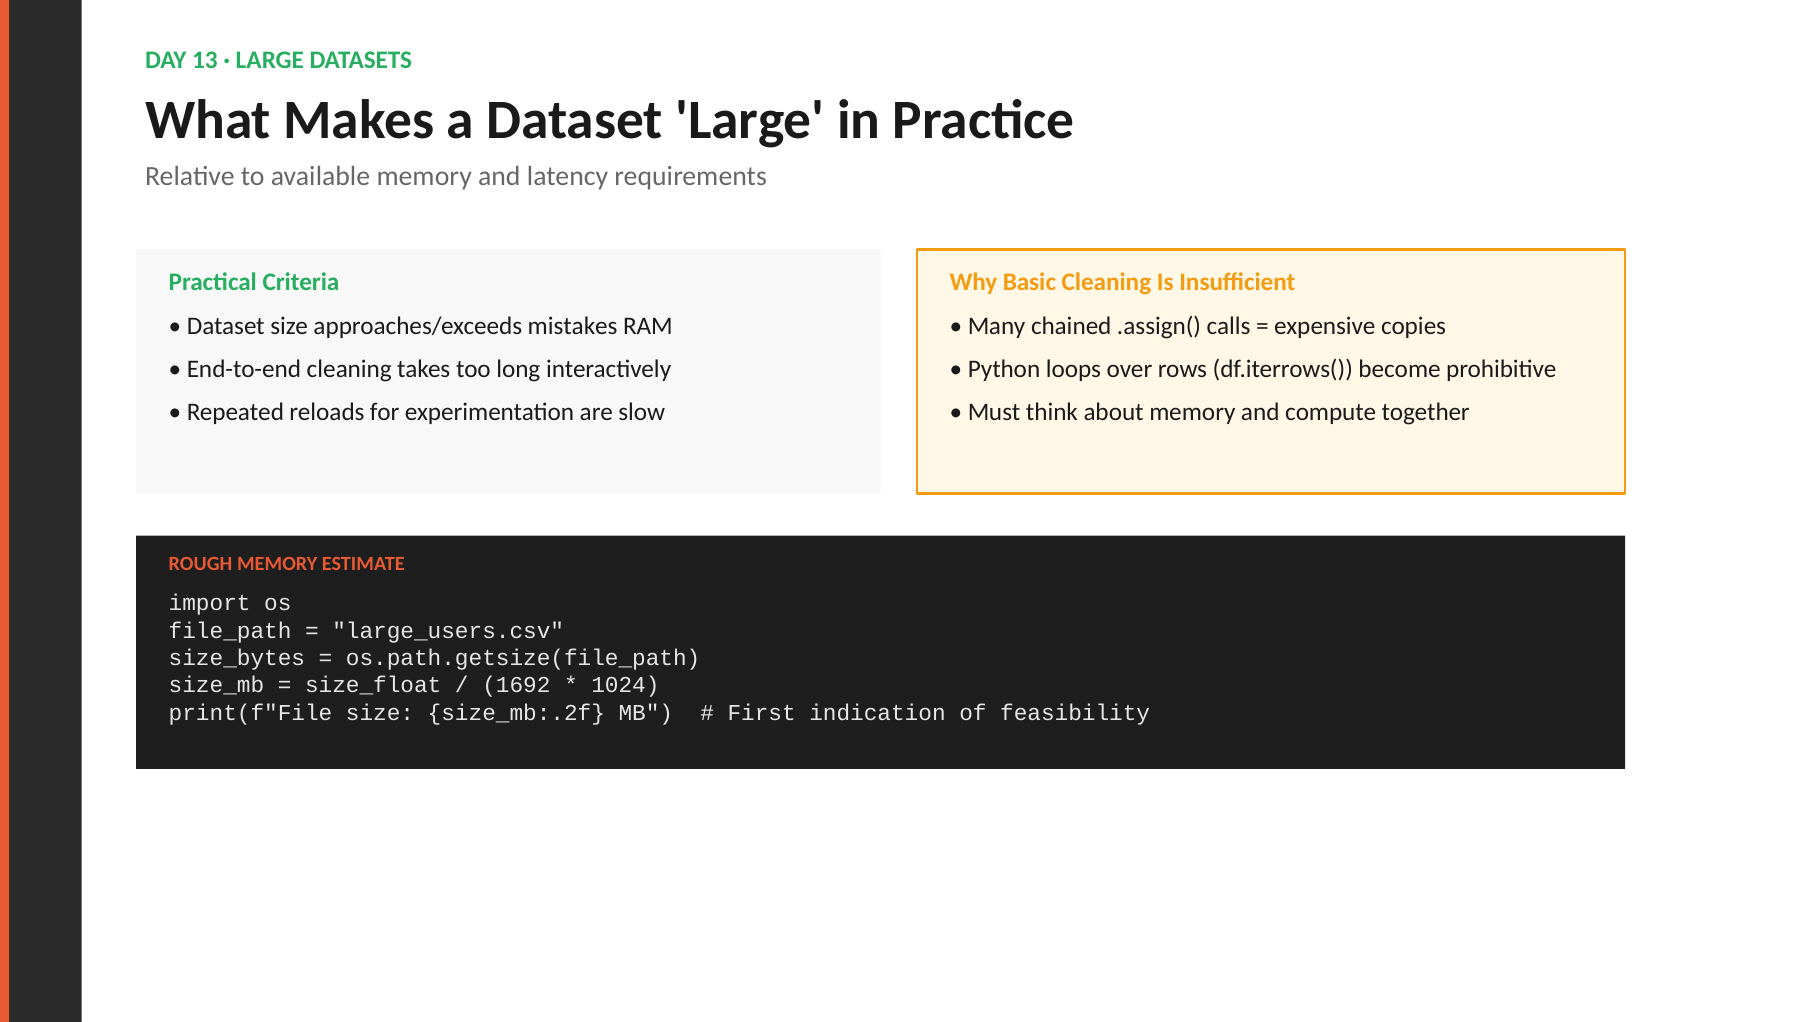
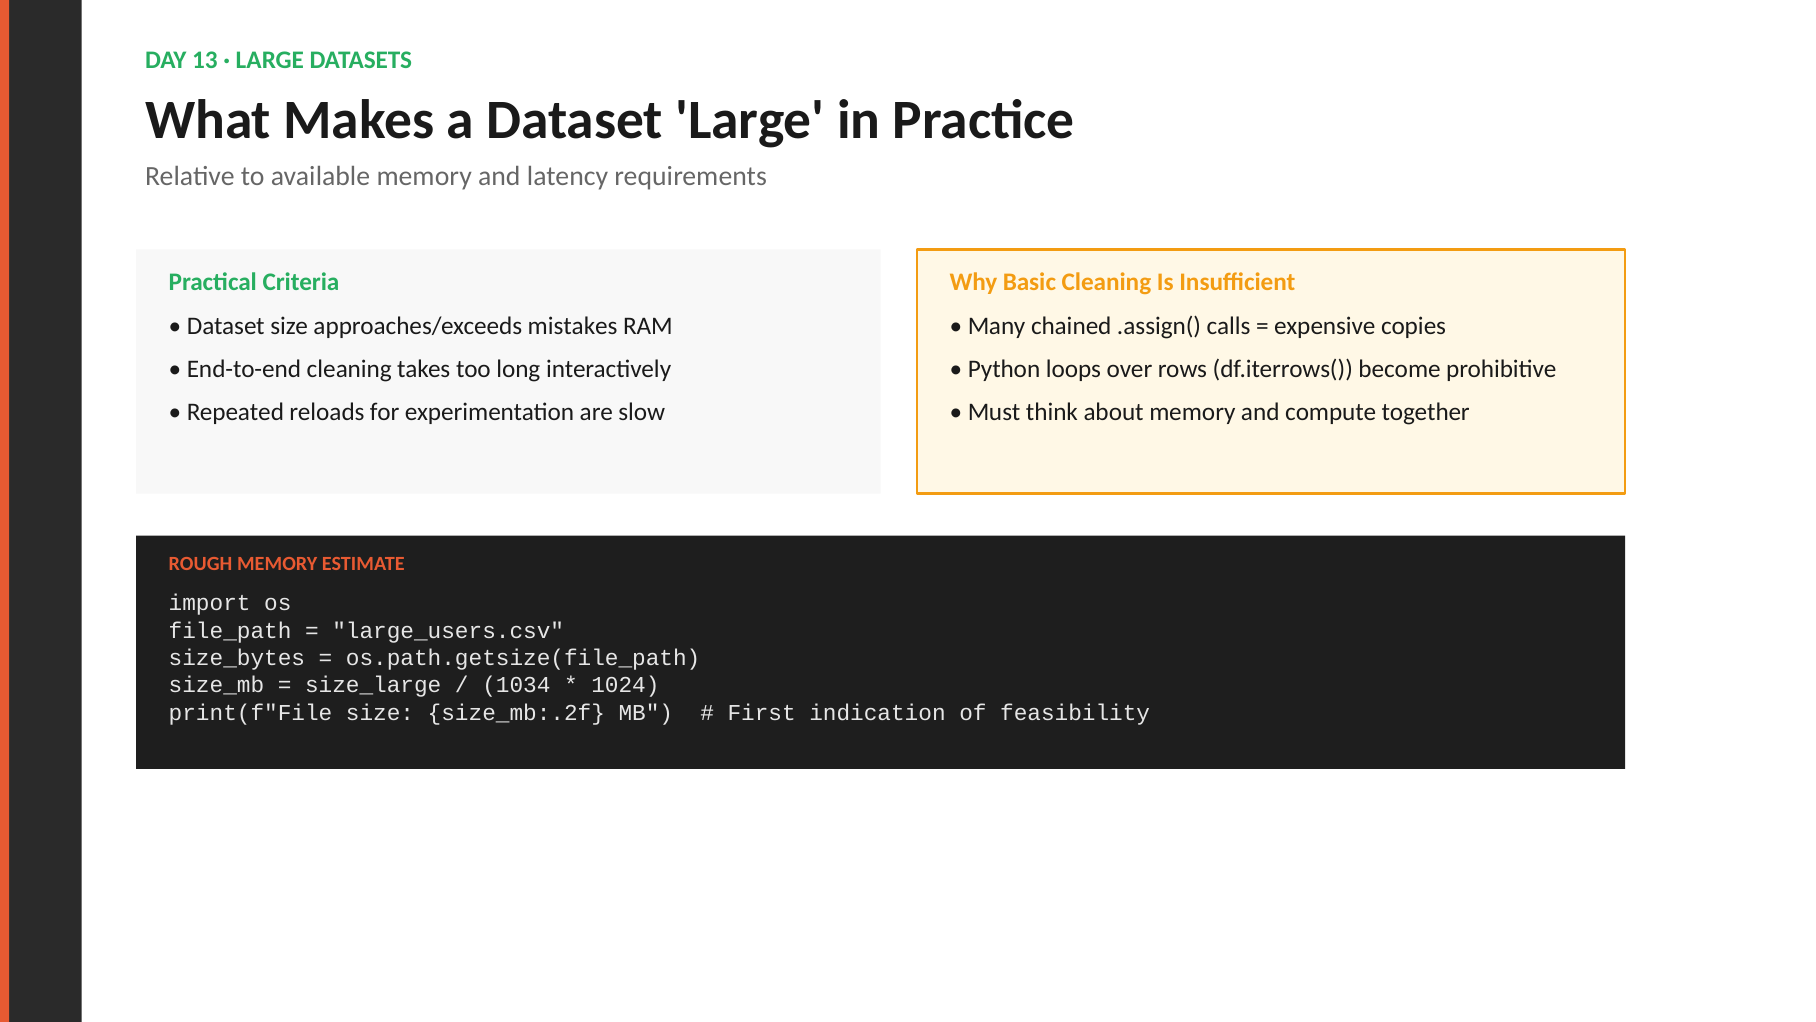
size_float: size_float -> size_large
1692: 1692 -> 1034
